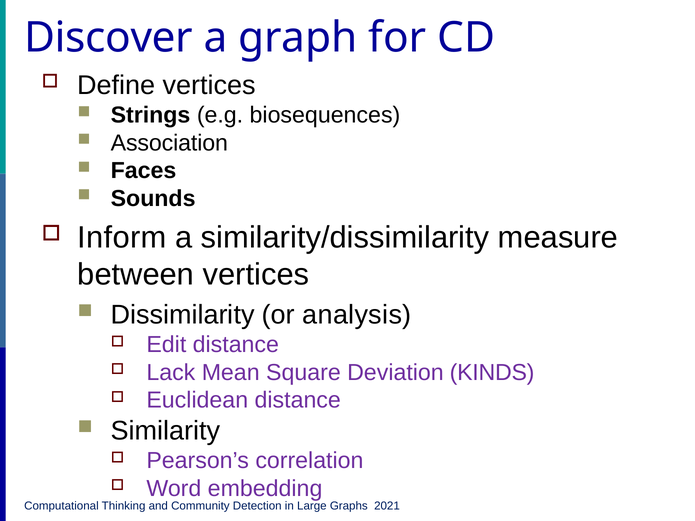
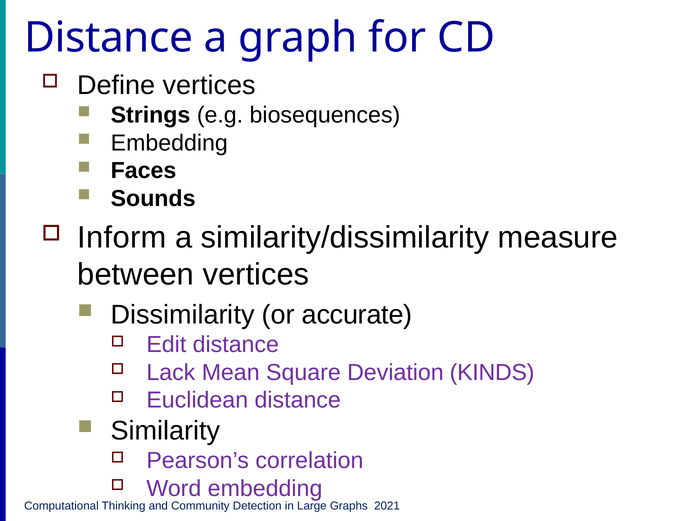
Discover at (109, 38): Discover -> Distance
Association at (169, 143): Association -> Embedding
analysis: analysis -> accurate
